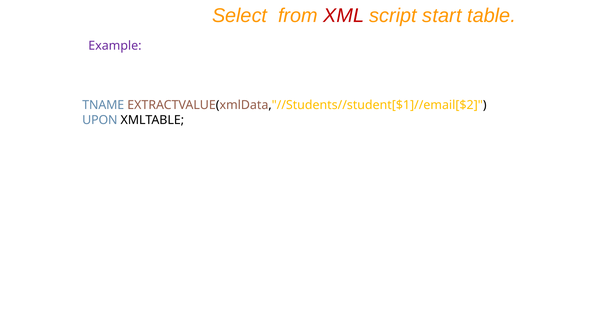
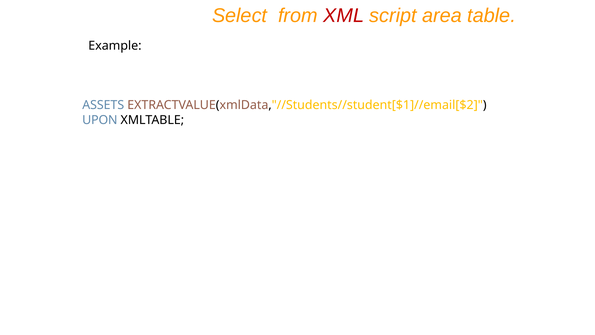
start: start -> area
Example colour: purple -> black
TNAME: TNAME -> ASSETS
